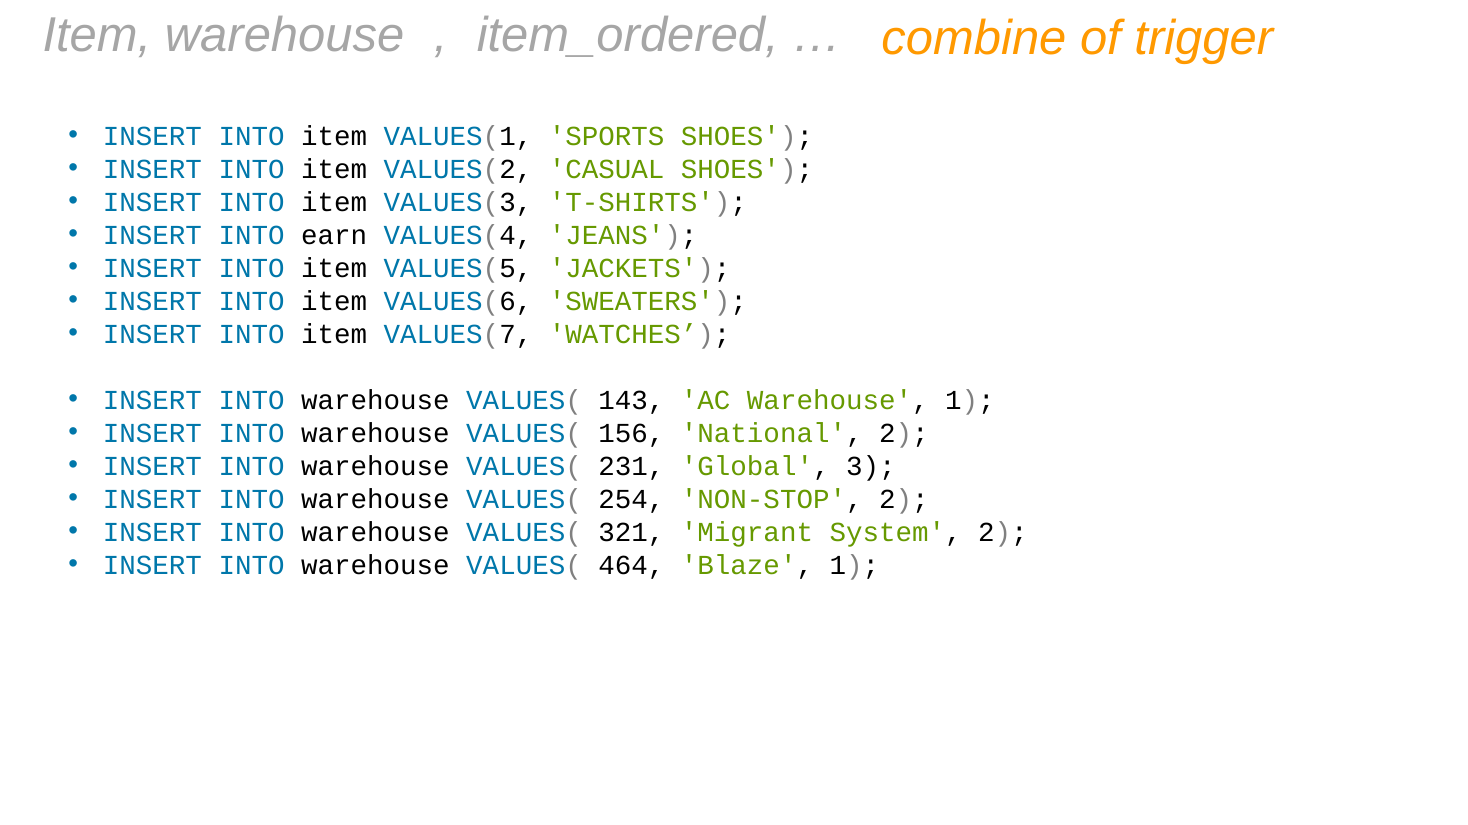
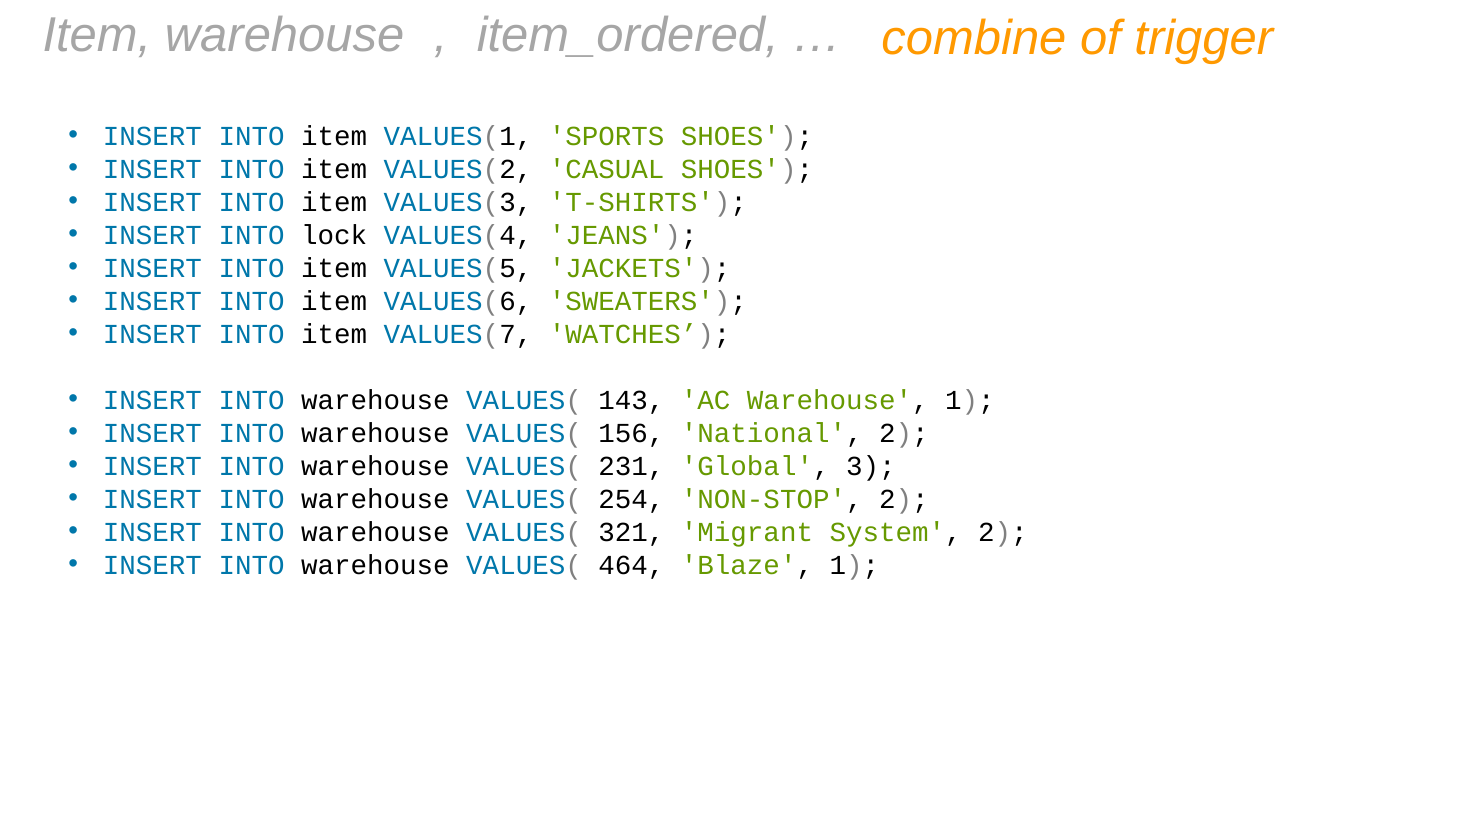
earn: earn -> lock
